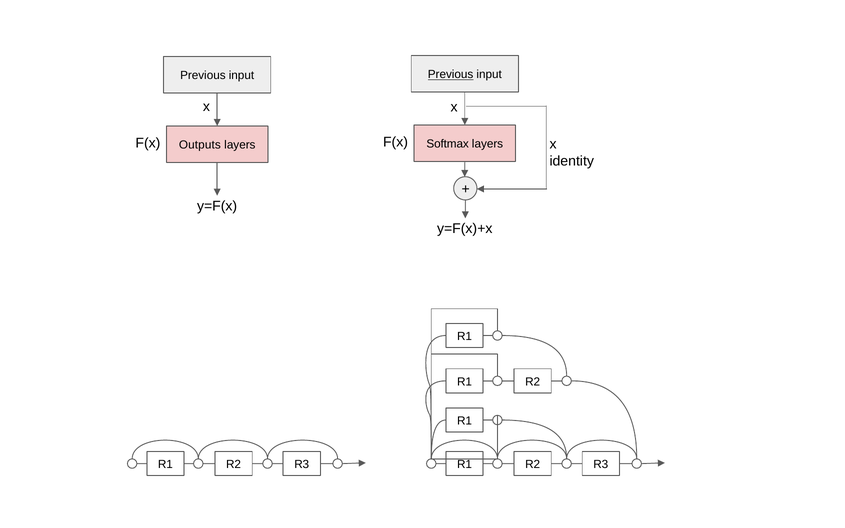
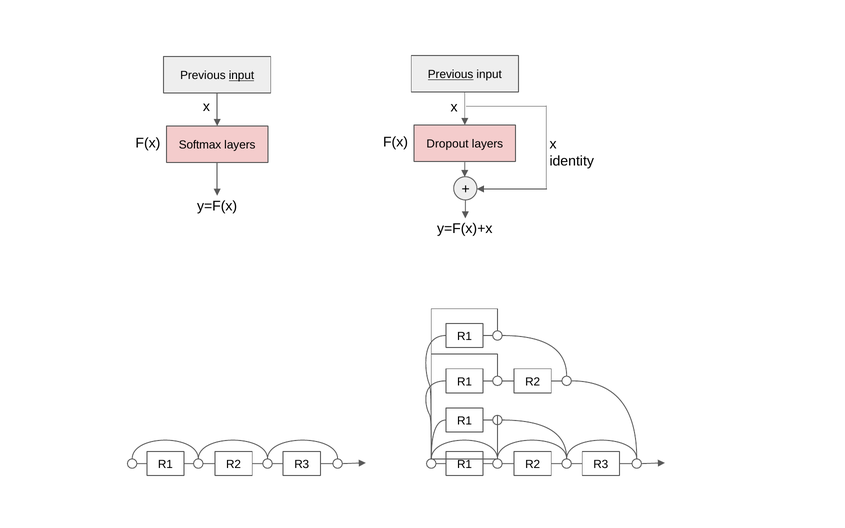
input at (241, 76) underline: none -> present
Softmax: Softmax -> Dropout
Outputs: Outputs -> Softmax
